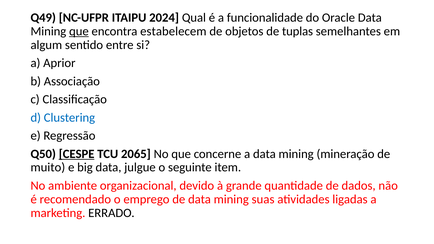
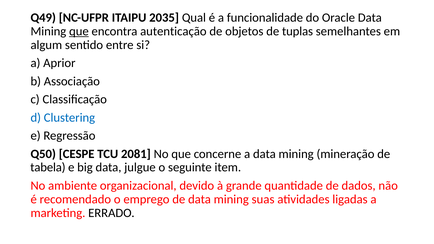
2024: 2024 -> 2035
estabelecem: estabelecem -> autenticação
CESPE underline: present -> none
2065: 2065 -> 2081
muito: muito -> tabela
